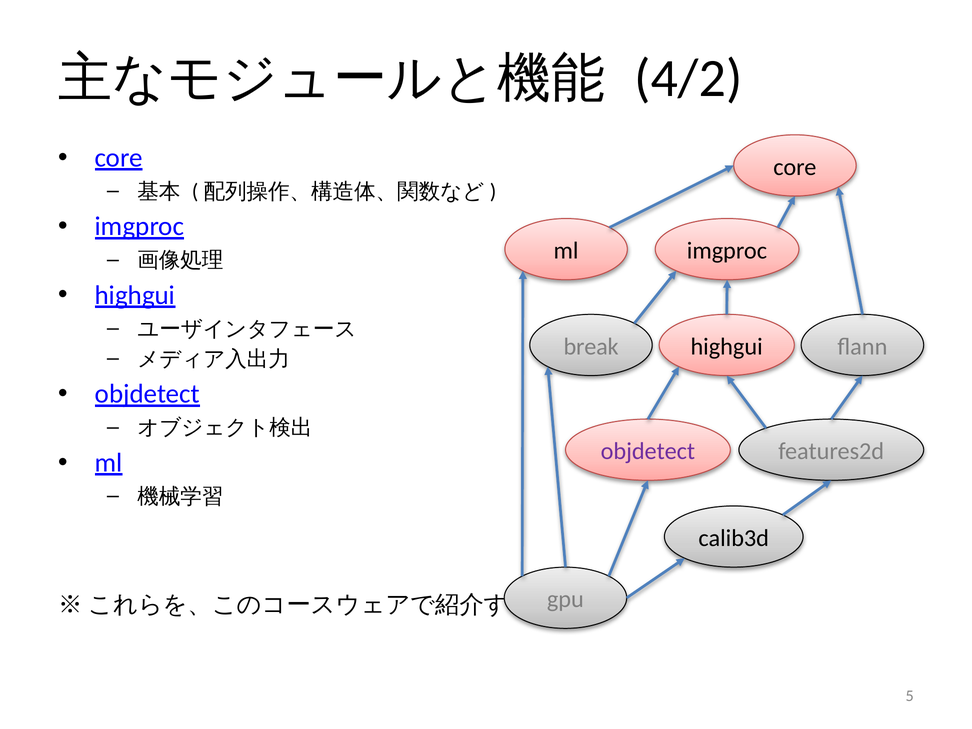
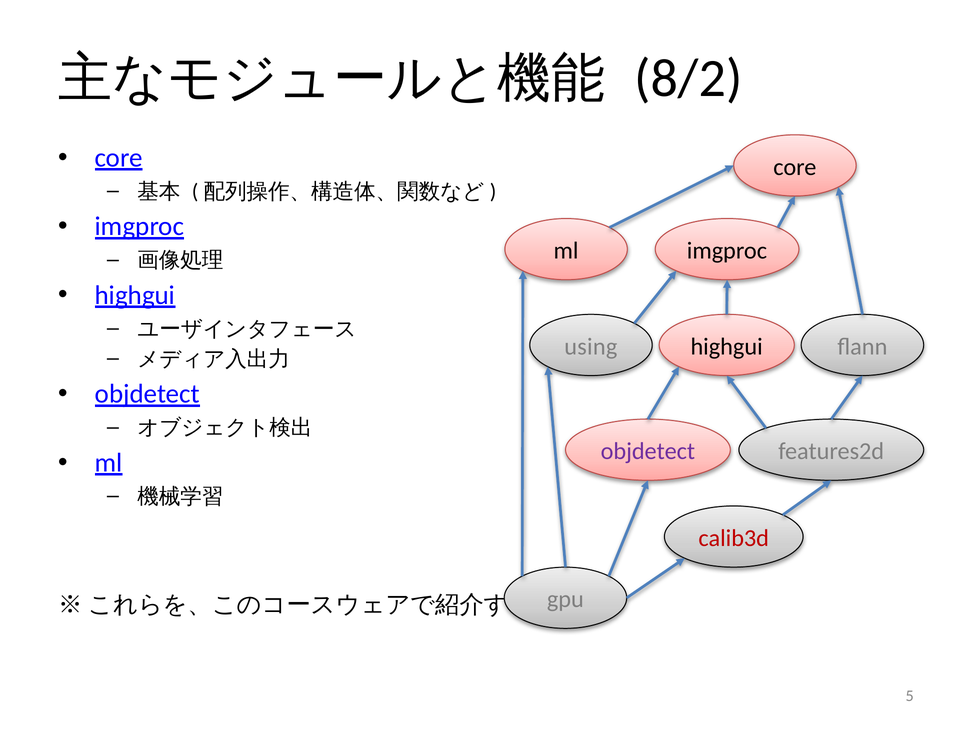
4/2: 4/2 -> 8/2
break: break -> using
calib3d colour: black -> red
